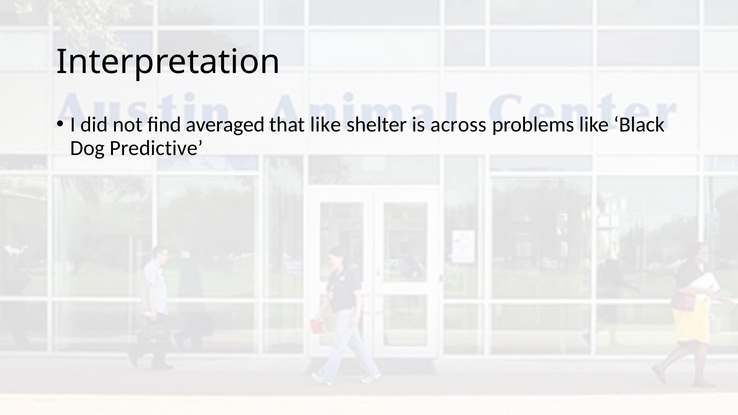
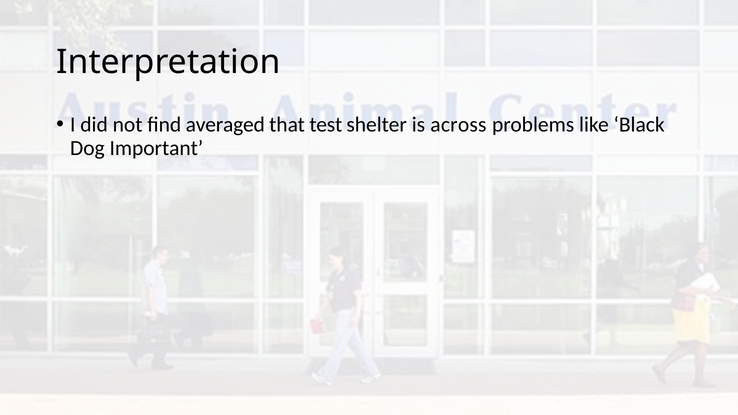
that like: like -> test
Predictive: Predictive -> Important
